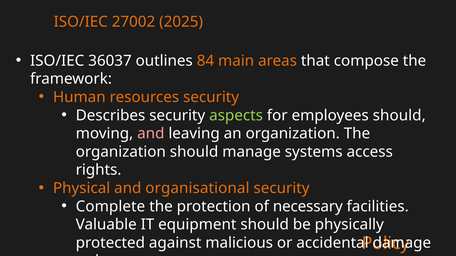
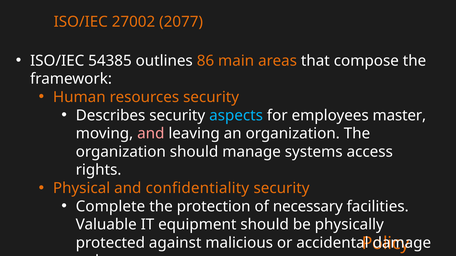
2025: 2025 -> 2077
36037: 36037 -> 54385
84: 84 -> 86
aspects colour: light green -> light blue
employees should: should -> master
organisational: organisational -> confidentiality
